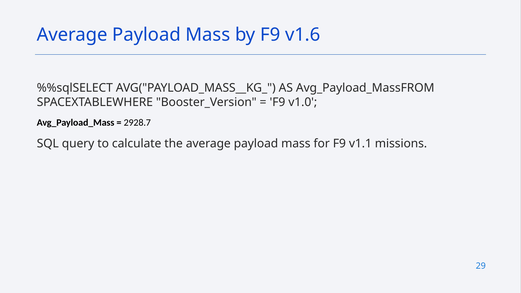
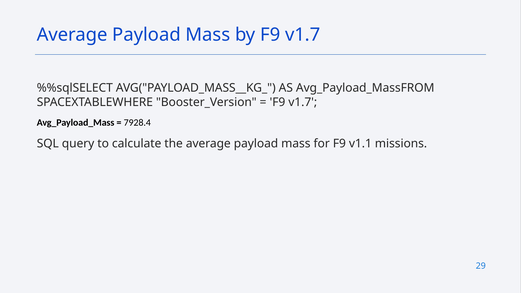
by F9 v1.6: v1.6 -> v1.7
v1.0 at (303, 102): v1.0 -> v1.7
2928.7: 2928.7 -> 7928.4
